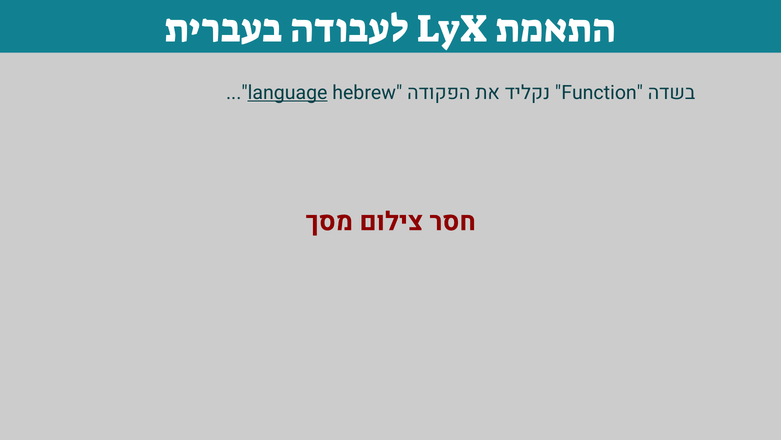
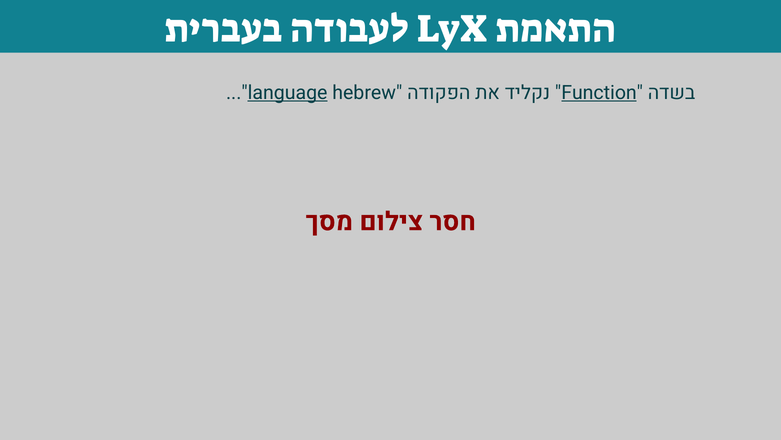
Function underline: none -> present
